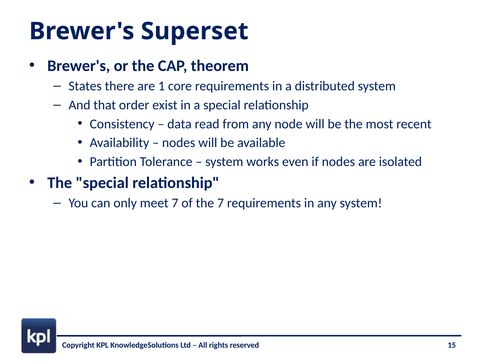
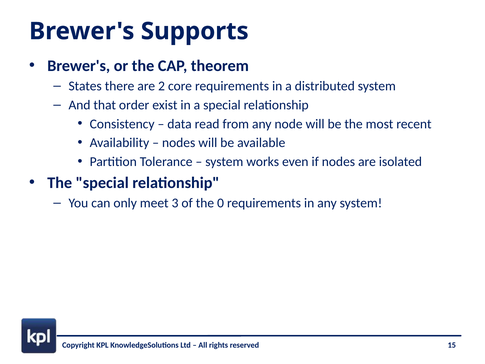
Superset: Superset -> Supports
1: 1 -> 2
meet 7: 7 -> 3
the 7: 7 -> 0
